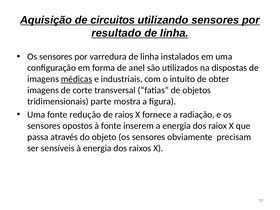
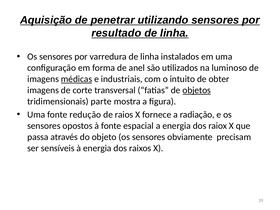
circuitos: circuitos -> penetrar
dispostas: dispostas -> luminoso
objetos underline: none -> present
inserem: inserem -> espacial
